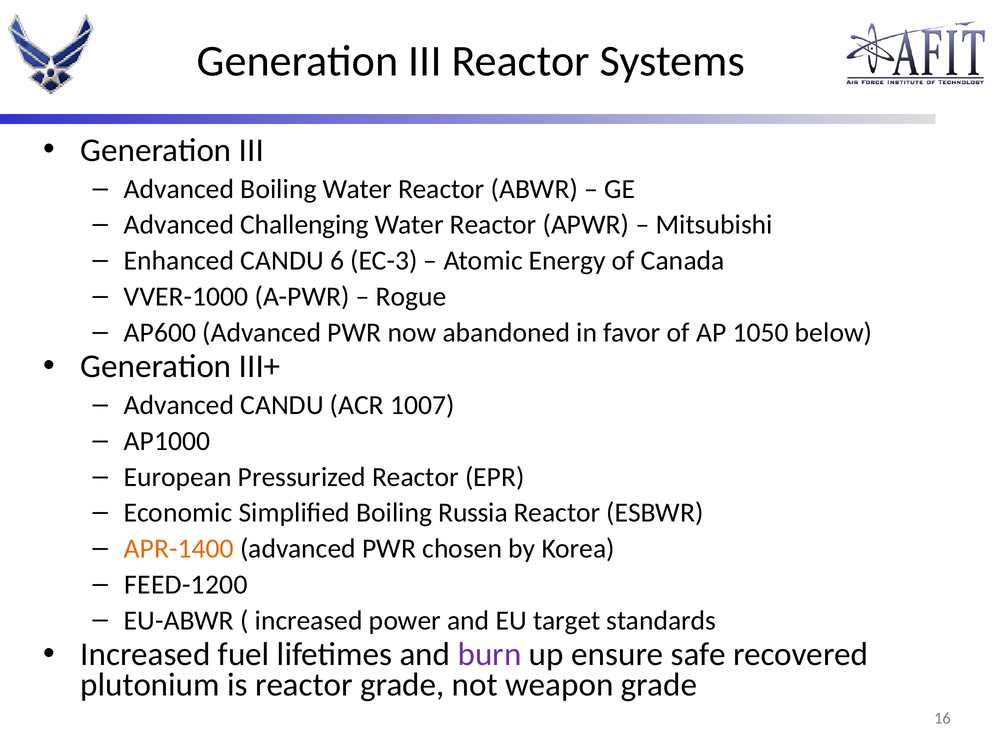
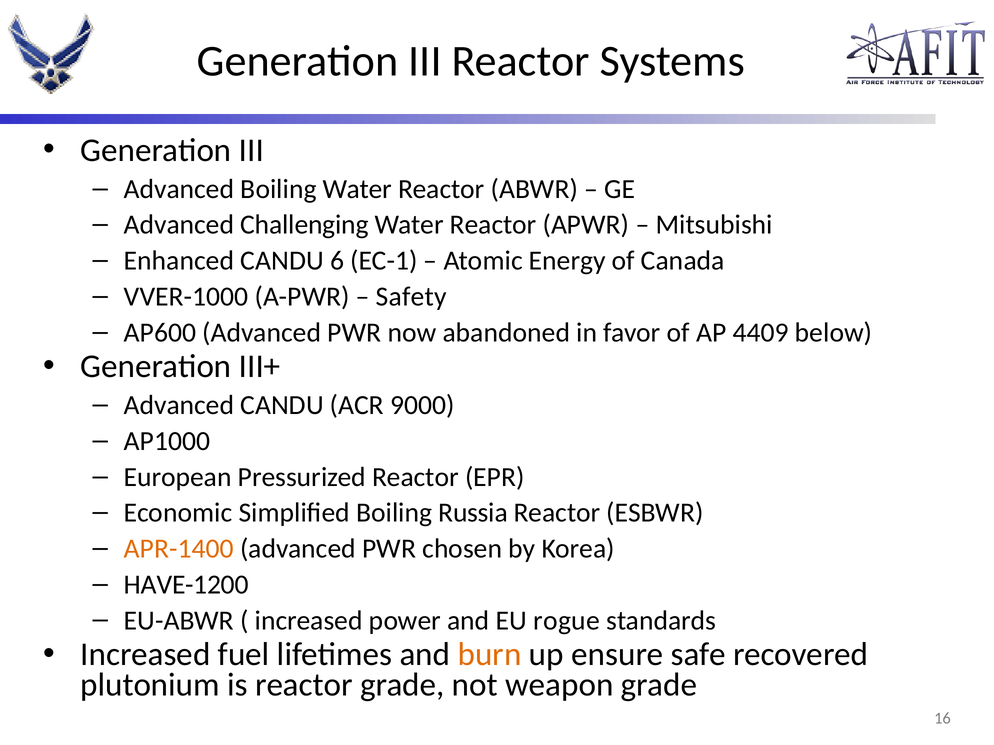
EC-3: EC-3 -> EC-1
Rogue: Rogue -> Safety
1050: 1050 -> 4409
1007: 1007 -> 9000
FEED-1200: FEED-1200 -> HAVE-1200
target: target -> rogue
burn colour: purple -> orange
